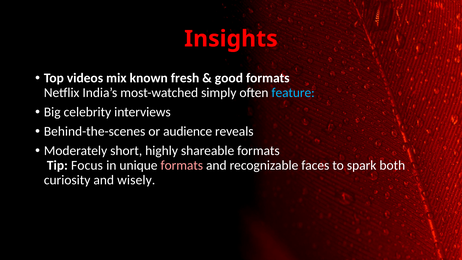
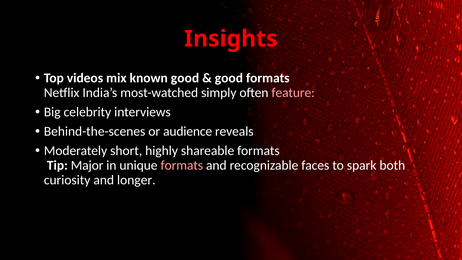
known fresh: fresh -> good
feature colour: light blue -> pink
Focus: Focus -> Major
wisely: wisely -> longer
